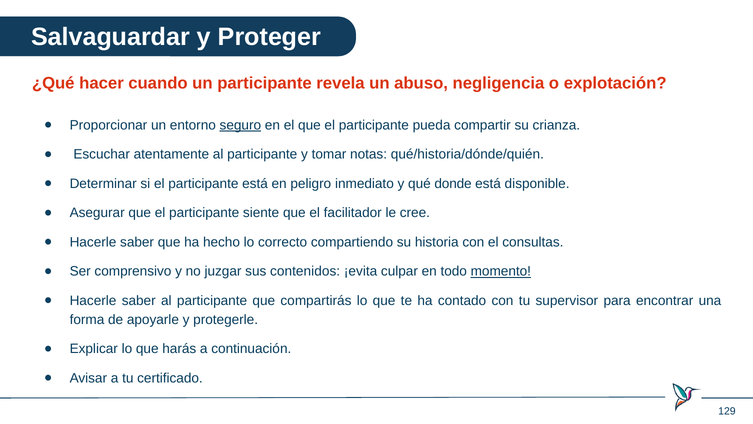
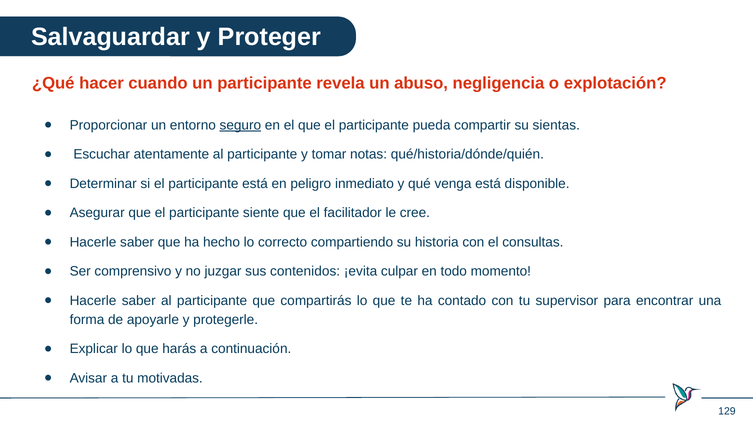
crianza: crianza -> sientas
donde: donde -> venga
momento underline: present -> none
certificado: certificado -> motivadas
